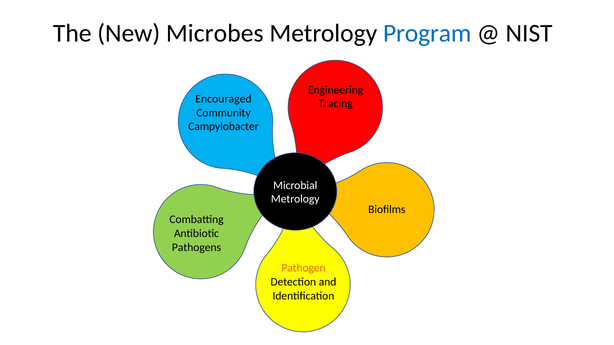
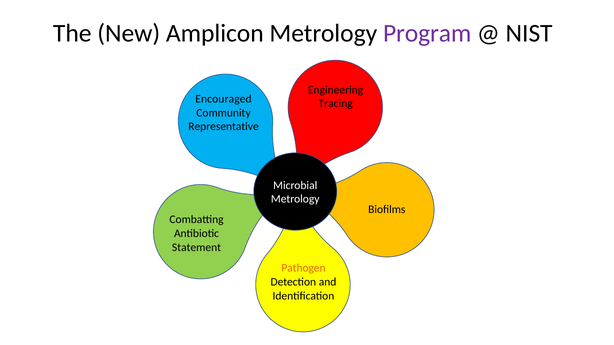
Microbes: Microbes -> Amplicon
Program colour: blue -> purple
Campylobacter: Campylobacter -> Representative
Pathogens: Pathogens -> Statement
